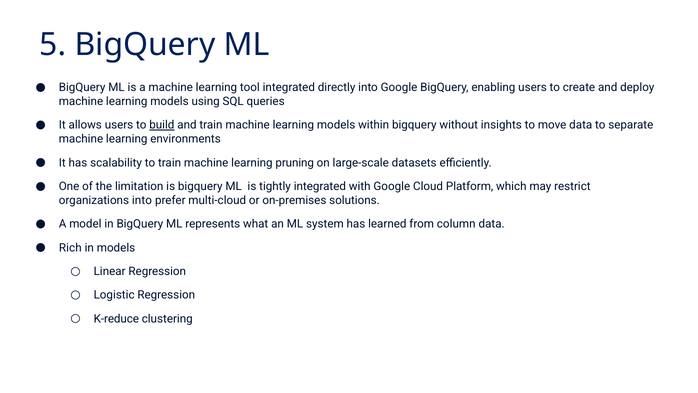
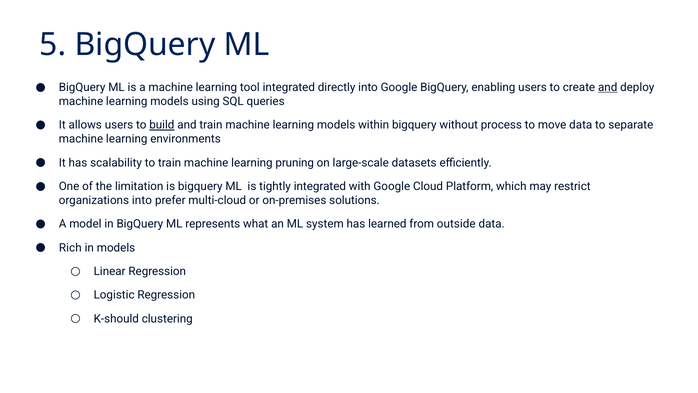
and at (608, 87) underline: none -> present
insights: insights -> process
column: column -> outside
K-reduce: K-reduce -> K-should
